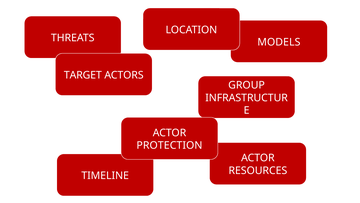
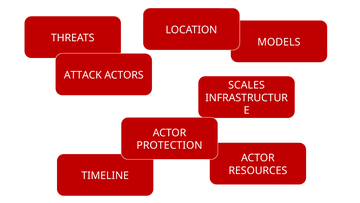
TARGET: TARGET -> ATTACK
GROUP: GROUP -> SCALES
